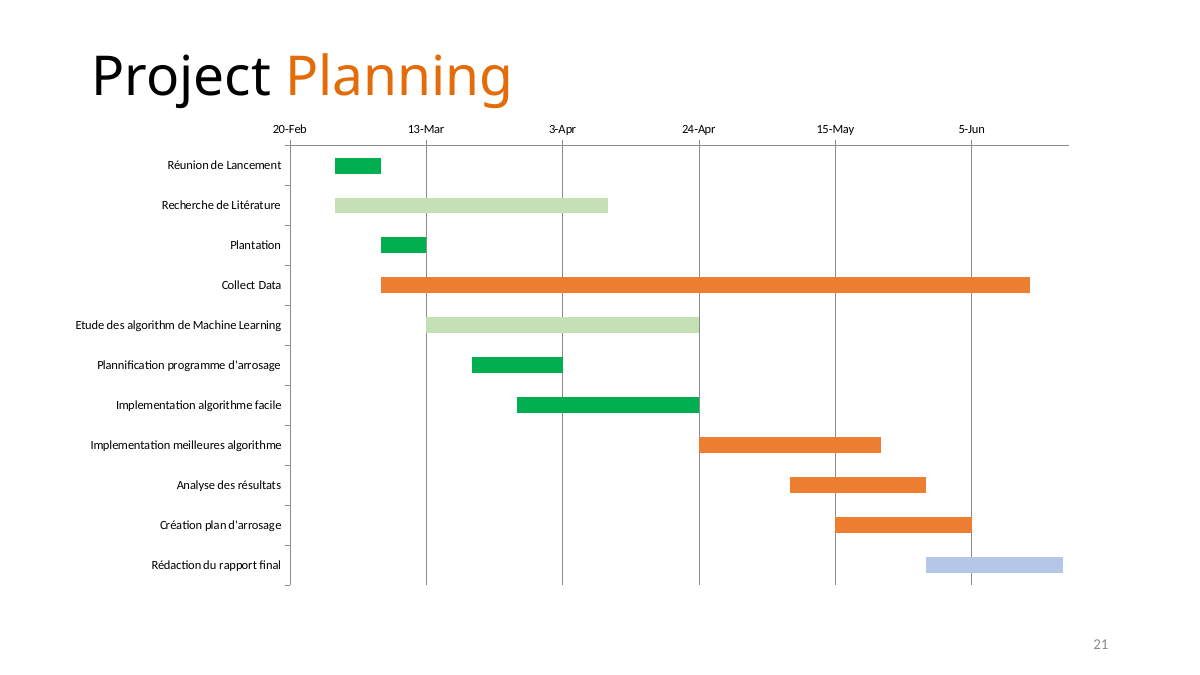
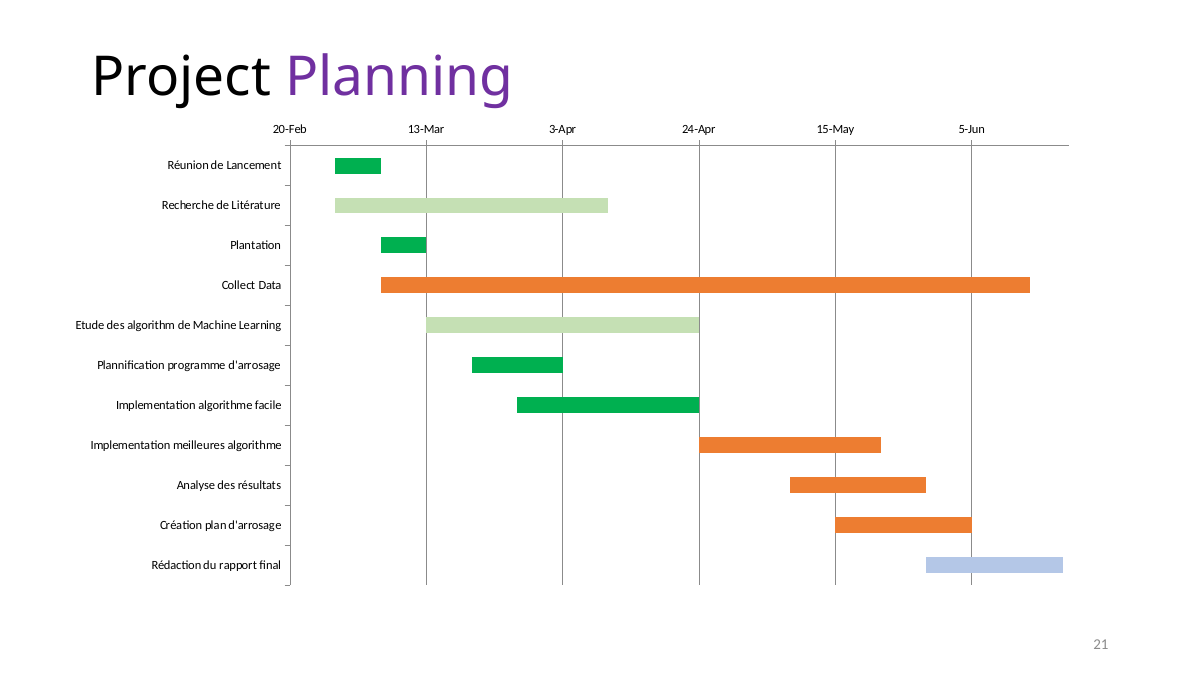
Planning colour: orange -> purple
